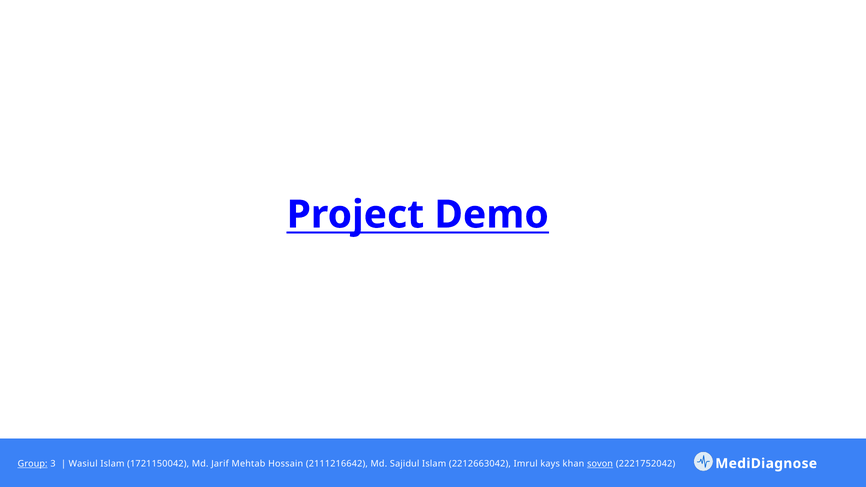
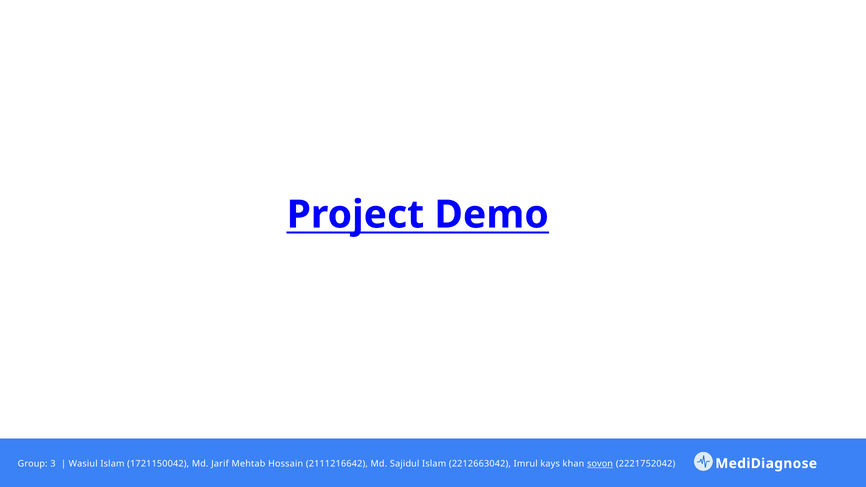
Group underline: present -> none
